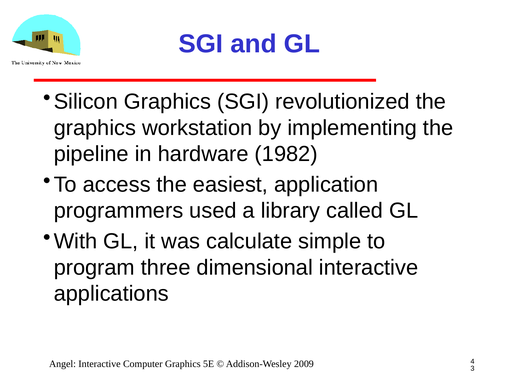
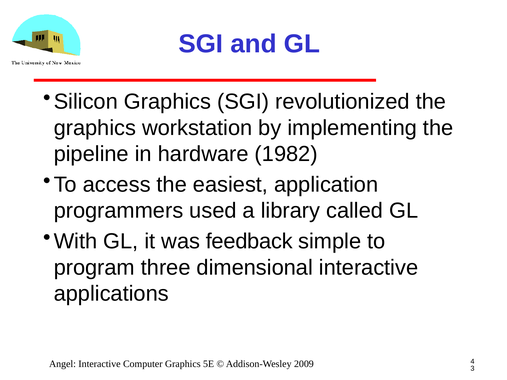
calculate: calculate -> feedback
